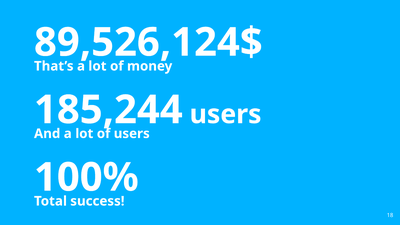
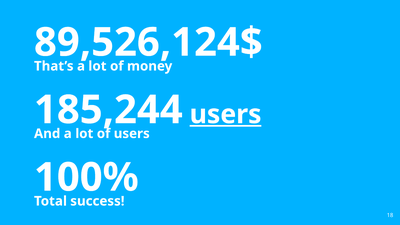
users at (226, 114) underline: none -> present
